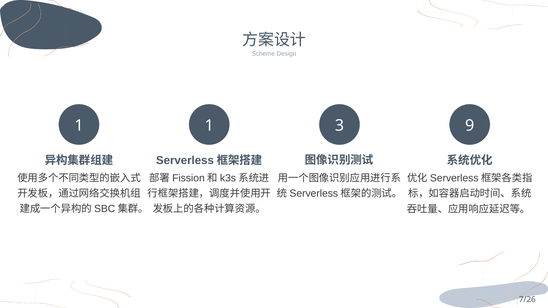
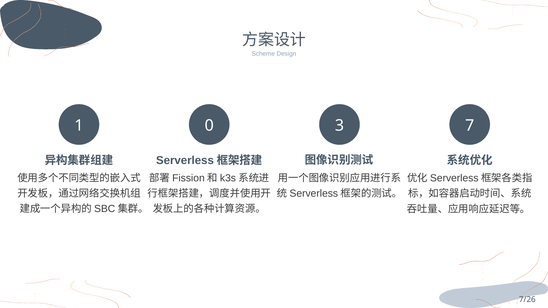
1 1: 1 -> 0
9: 9 -> 7
